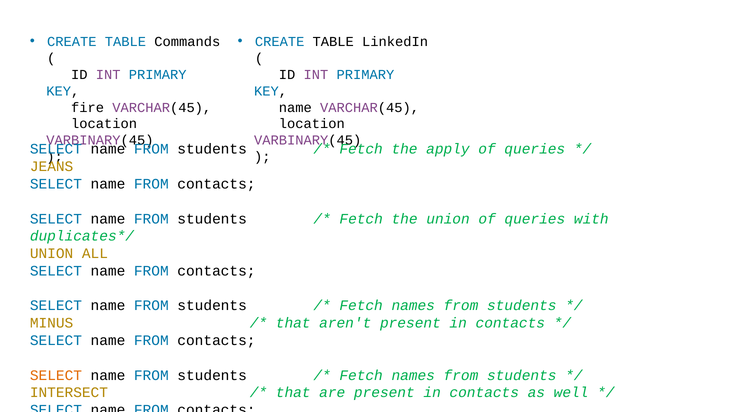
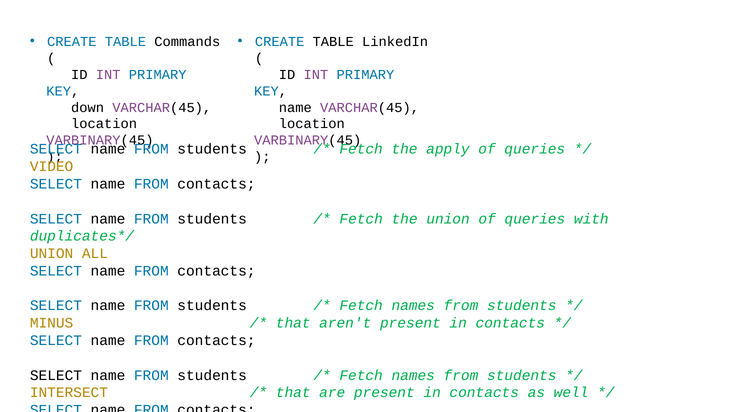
fire: fire -> down
JEANS: JEANS -> VIDEO
SELECT at (56, 376) colour: orange -> black
